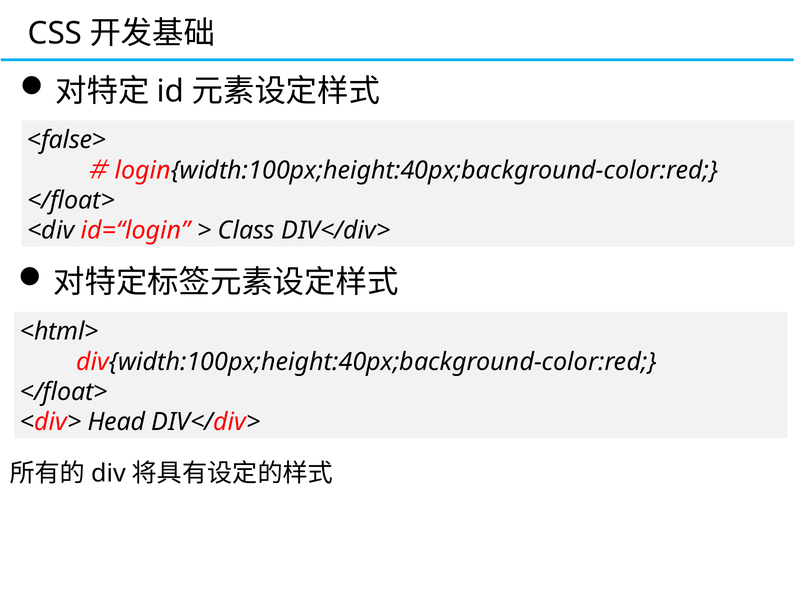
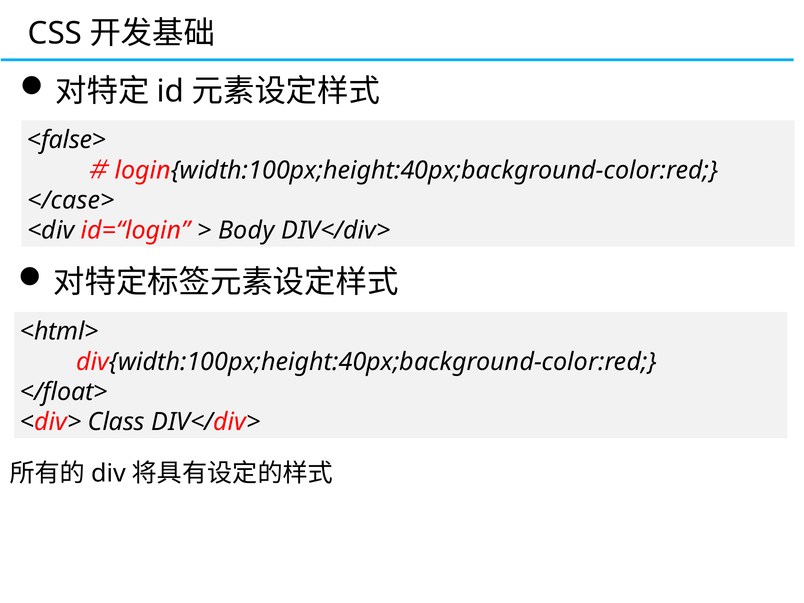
</float> at (71, 200): </float> -> </case>
Class: Class -> Body
Head: Head -> Class
